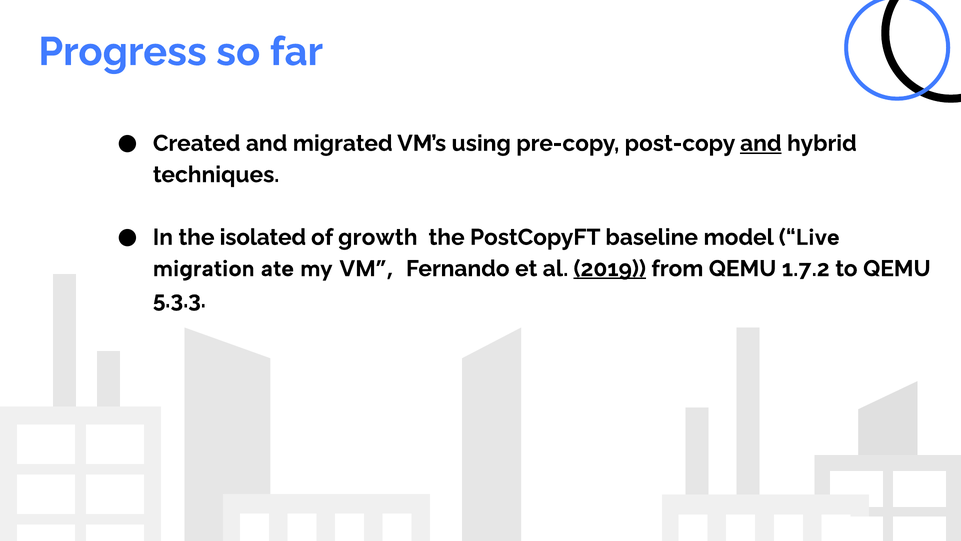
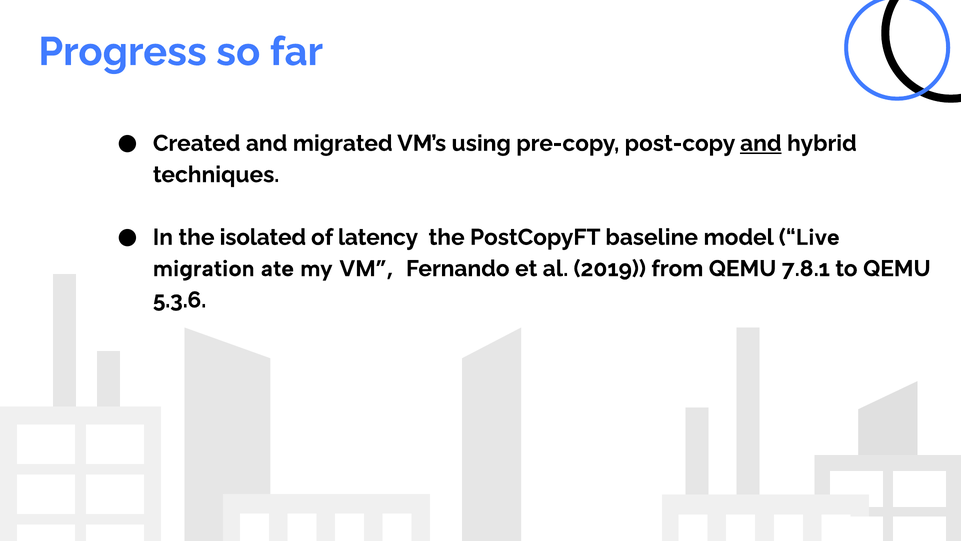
growth: growth -> latency
2019 underline: present -> none
1.7.2: 1.7.2 -> 7.8.1
5.3.3: 5.3.3 -> 5.3.6
